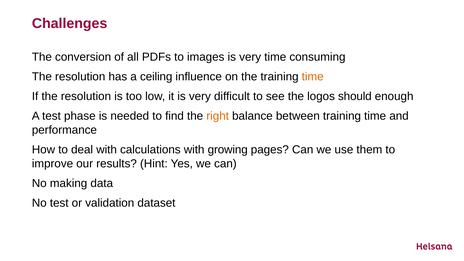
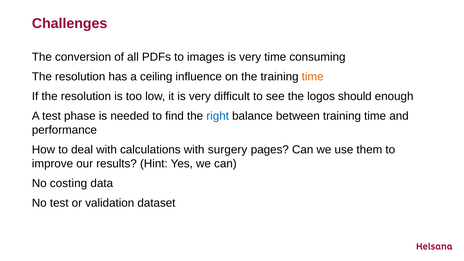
right colour: orange -> blue
growing: growing -> surgery
making: making -> costing
